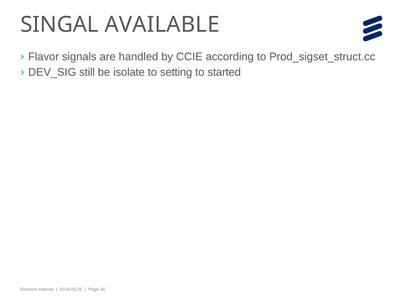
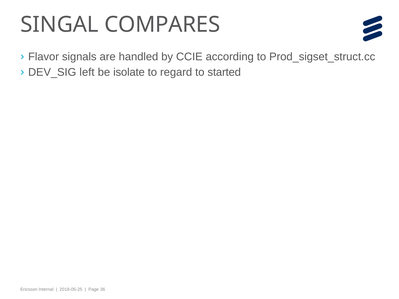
AVAILABLE: AVAILABLE -> COMPARES
still: still -> left
setting: setting -> regard
